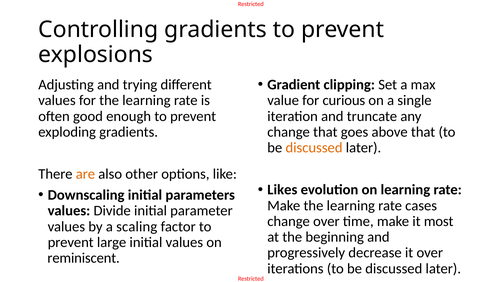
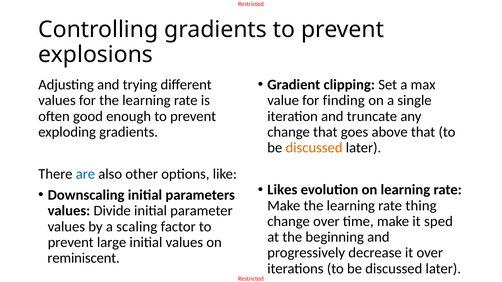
curious: curious -> finding
are colour: orange -> blue
cases: cases -> thing
most: most -> sped
